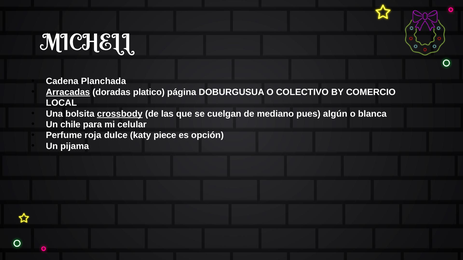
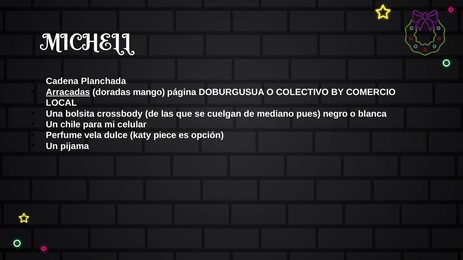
platico: platico -> mango
crossbody underline: present -> none
algún: algún -> negro
roja: roja -> vela
